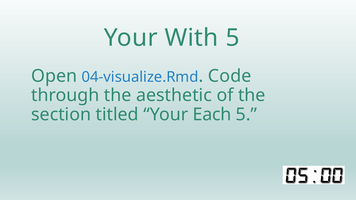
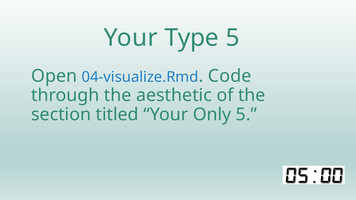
With: With -> Type
Each: Each -> Only
